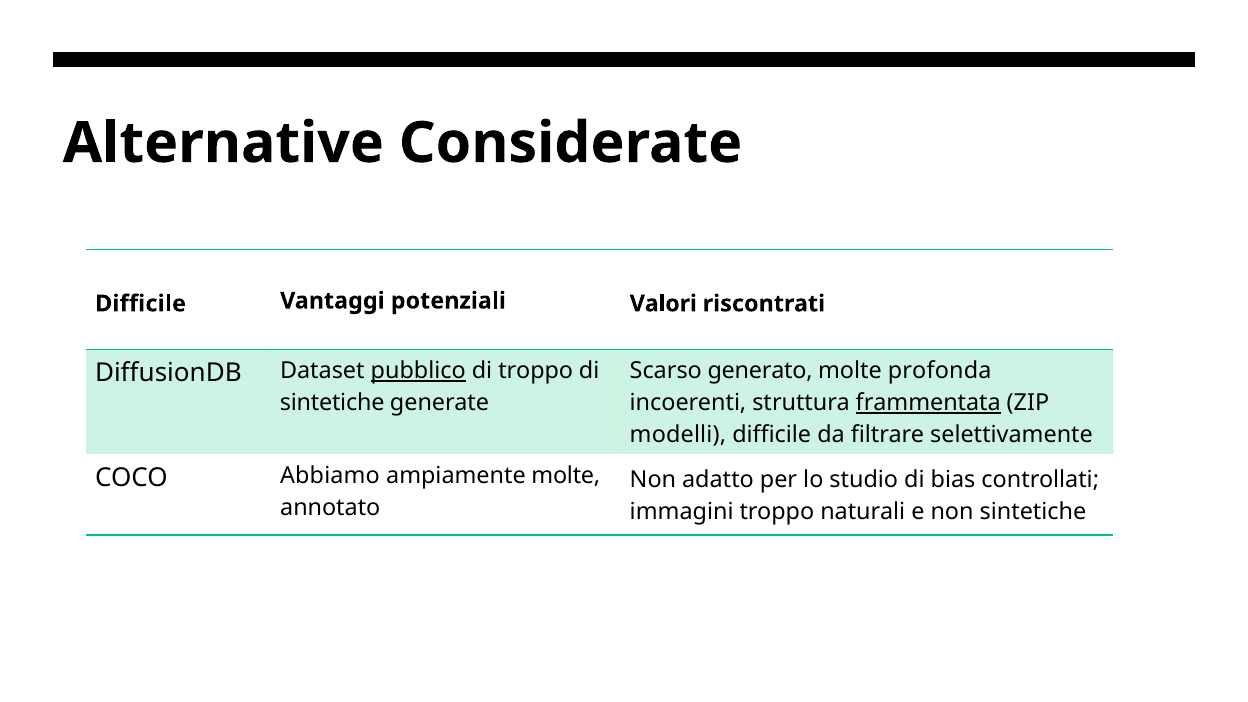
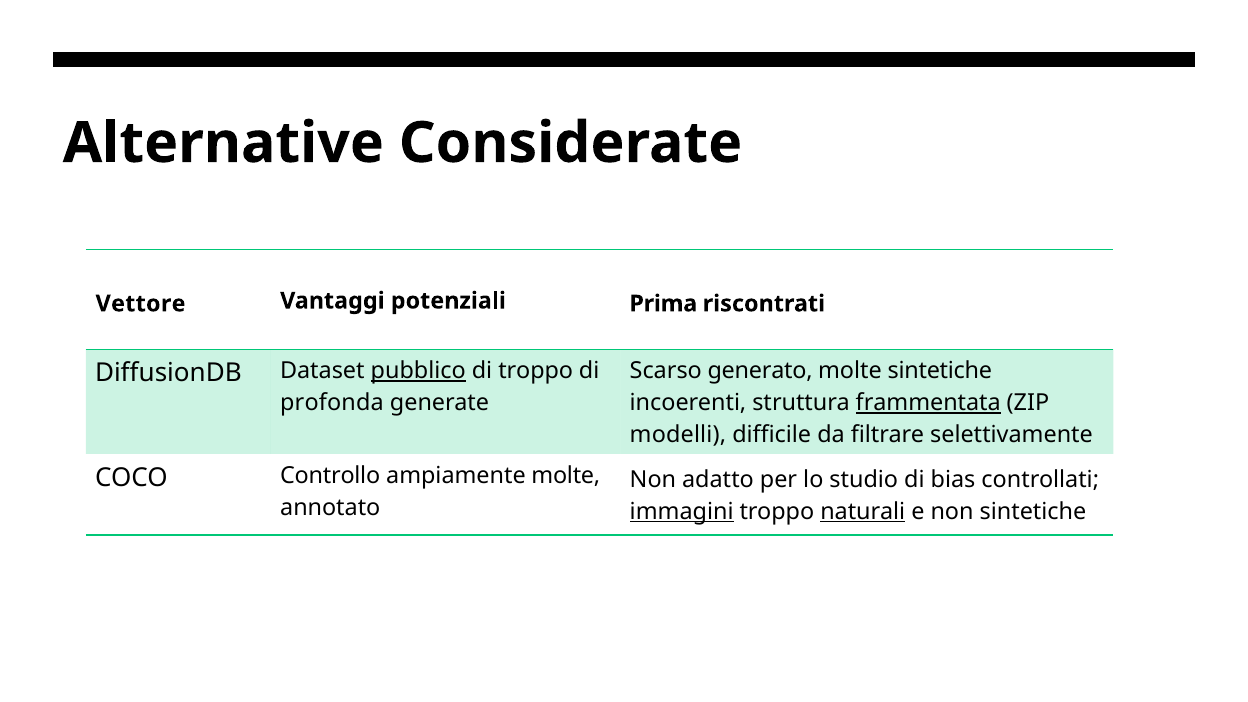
Difficile at (141, 304): Difficile -> Vettore
Valori: Valori -> Prima
molte profonda: profonda -> sintetiche
sintetiche at (332, 403): sintetiche -> profonda
Abbiamo: Abbiamo -> Controllo
immagini underline: none -> present
naturali underline: none -> present
